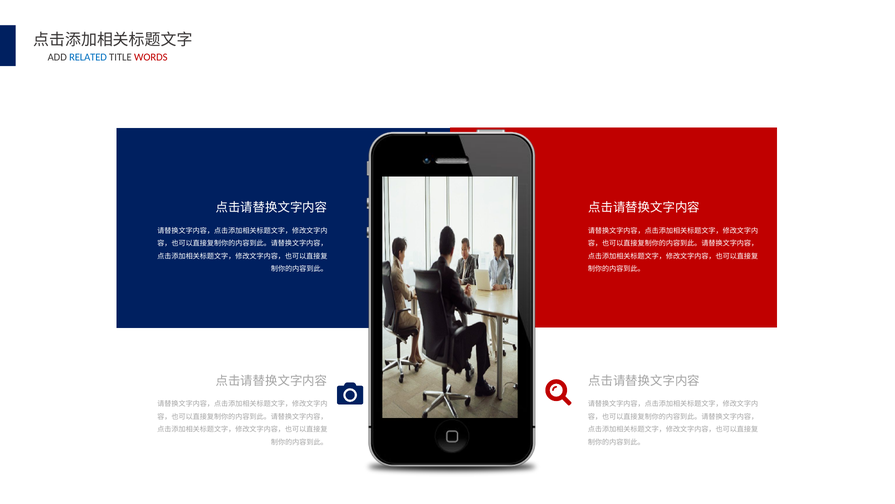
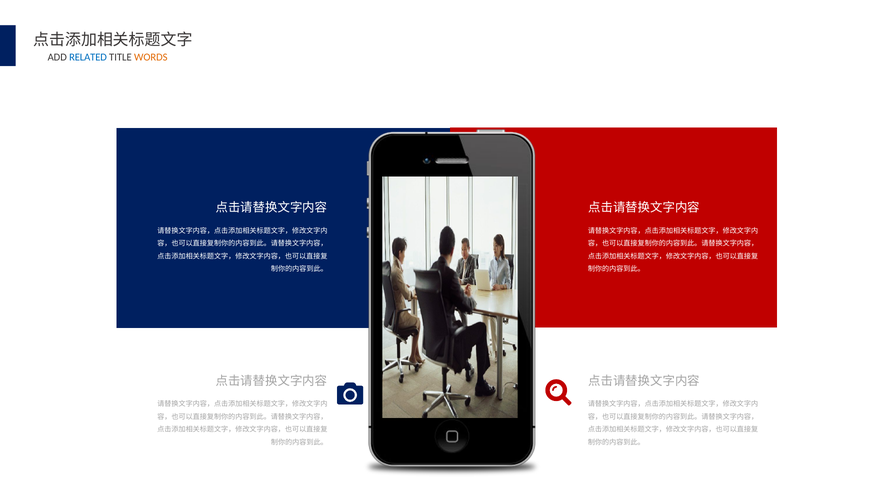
WORDS colour: red -> orange
